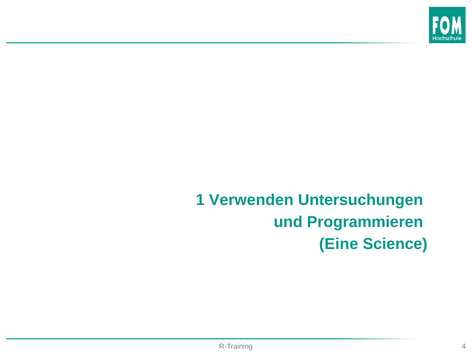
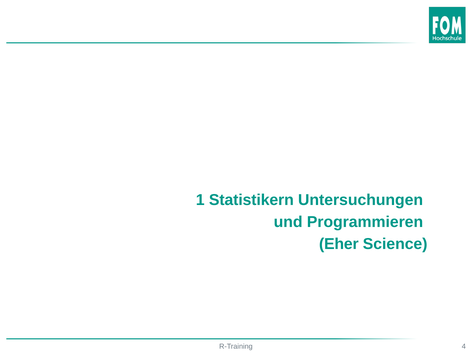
Verwenden: Verwenden -> Statistikern
Eine: Eine -> Eher
